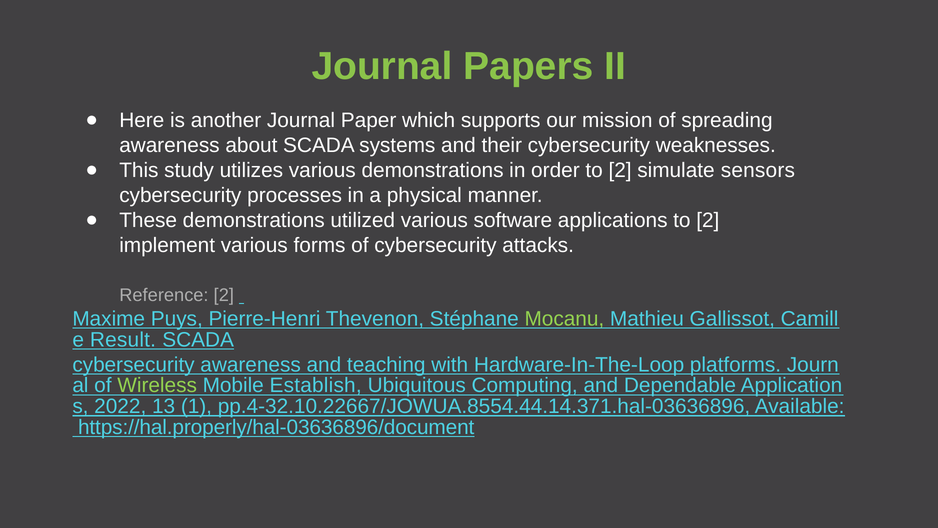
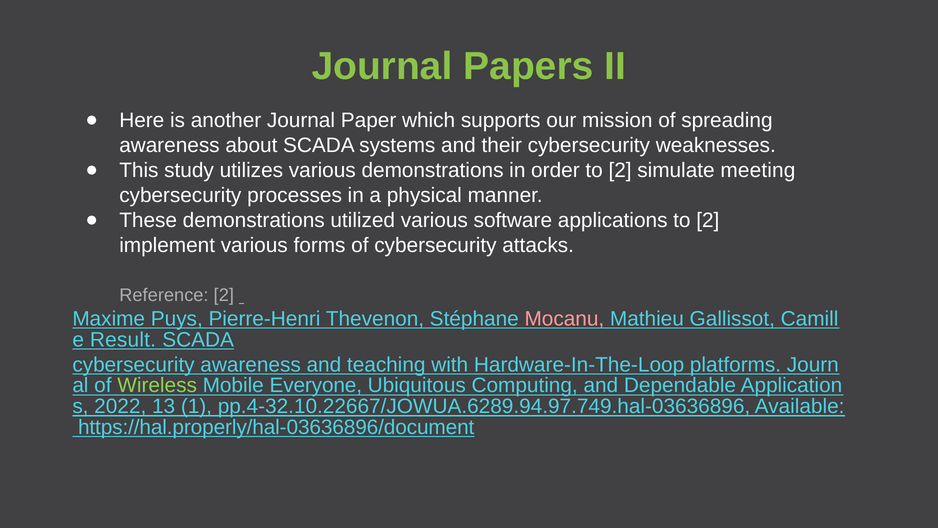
sensors: sensors -> meeting
Mocanu colour: light green -> pink
Establish: Establish -> Everyone
pp.4-32.10.22667/JOWUA.8554.44.14.371.hal-03636896: pp.4-32.10.22667/JOWUA.8554.44.14.371.hal-03636896 -> pp.4-32.10.22667/JOWUA.6289.94.97.749.hal-03636896
